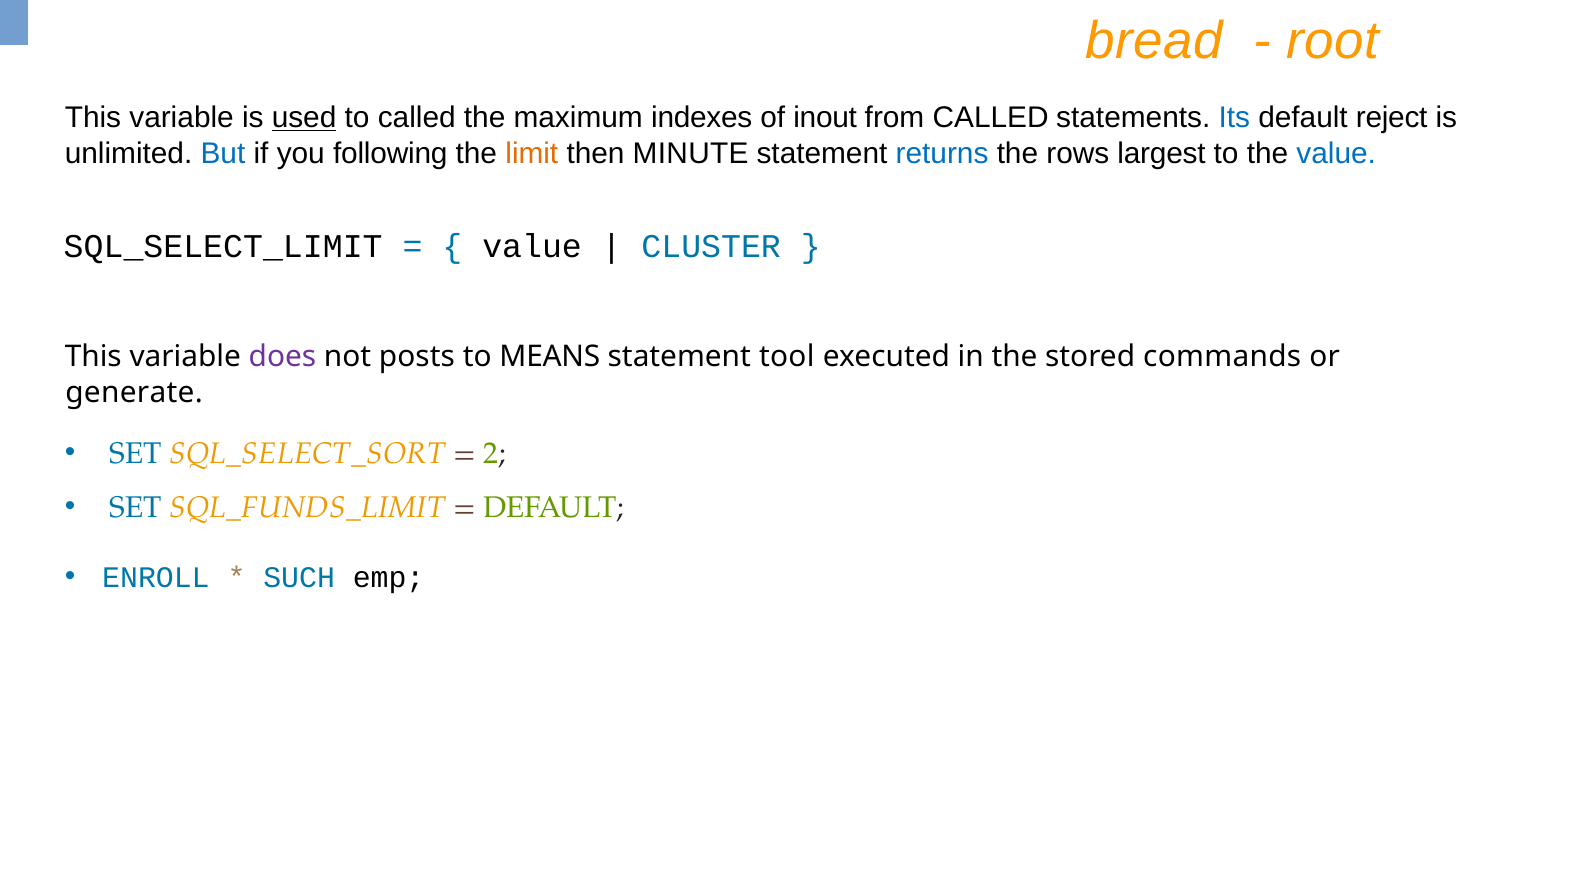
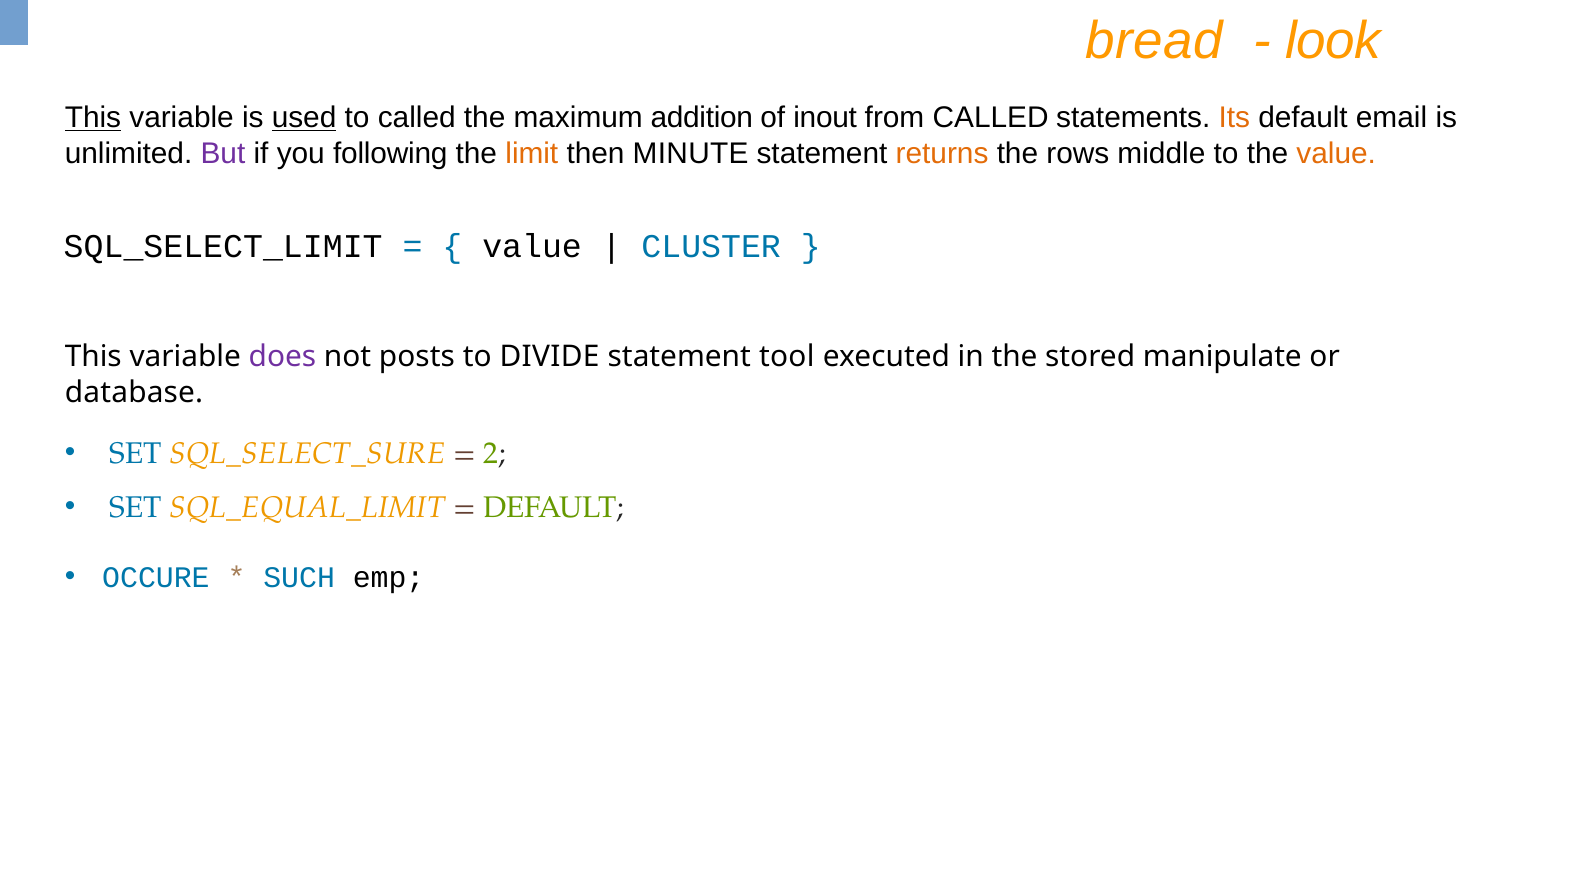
root: root -> look
This at (93, 118) underline: none -> present
indexes: indexes -> addition
Its colour: blue -> orange
reject: reject -> email
But colour: blue -> purple
returns colour: blue -> orange
largest: largest -> middle
value at (1336, 153) colour: blue -> orange
MEANS: MEANS -> DIVIDE
commands: commands -> manipulate
generate: generate -> database
SQL_SELECT_SORT: SQL_SELECT_SORT -> SQL_SELECT_SURE
SQL_FUNDS_LIMIT: SQL_FUNDS_LIMIT -> SQL_EQUAL_LIMIT
ENROLL: ENROLL -> OCCURE
